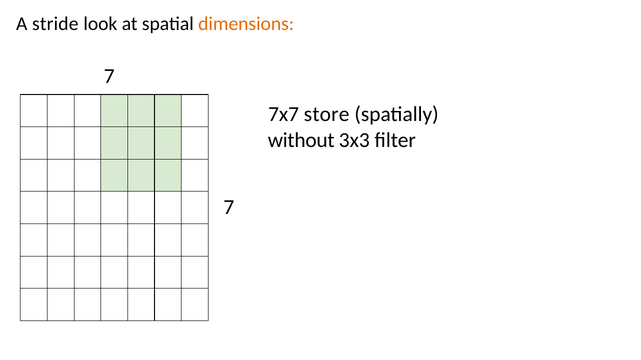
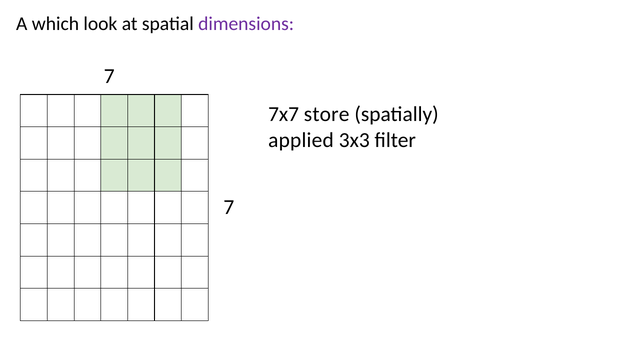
stride: stride -> which
dimensions colour: orange -> purple
without: without -> applied
